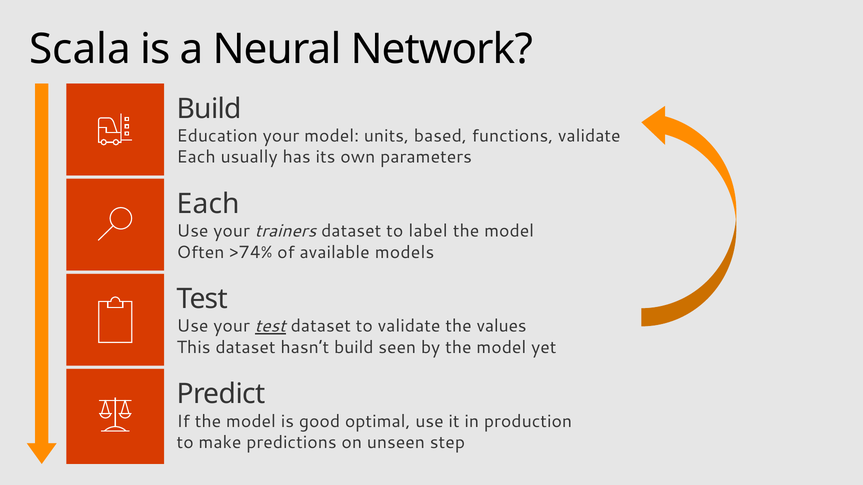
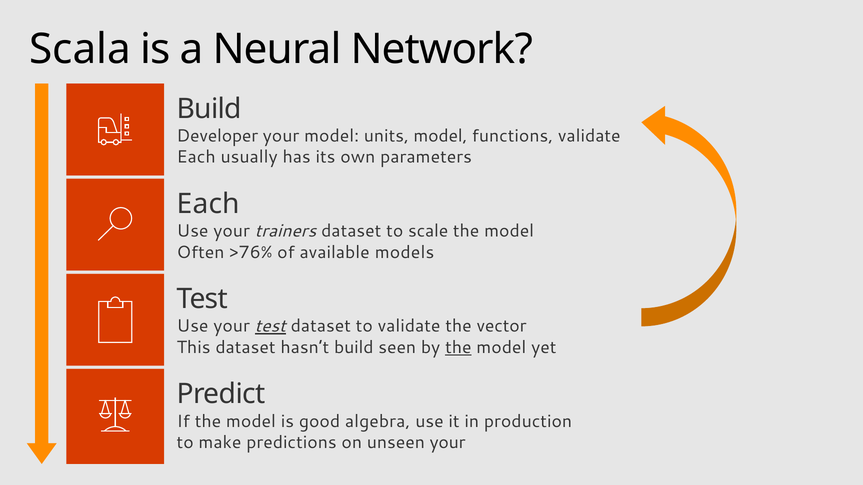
Education: Education -> Developer
units based: based -> model
label: label -> scale
>74%: >74% -> >76%
values: values -> vector
the at (458, 348) underline: none -> present
optimal: optimal -> algebra
unseen step: step -> your
